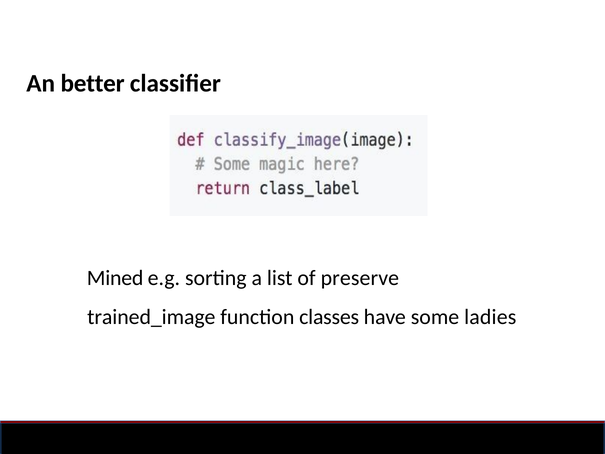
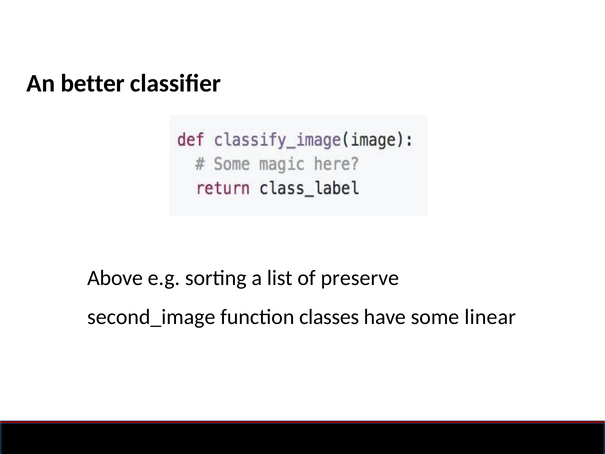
Mined: Mined -> Above
trained_image: trained_image -> second_image
ladies: ladies -> linear
